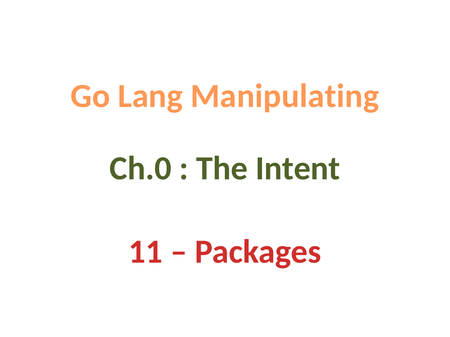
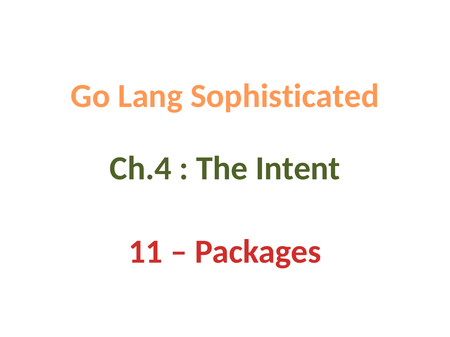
Manipulating: Manipulating -> Sophisticated
Ch.0: Ch.0 -> Ch.4
